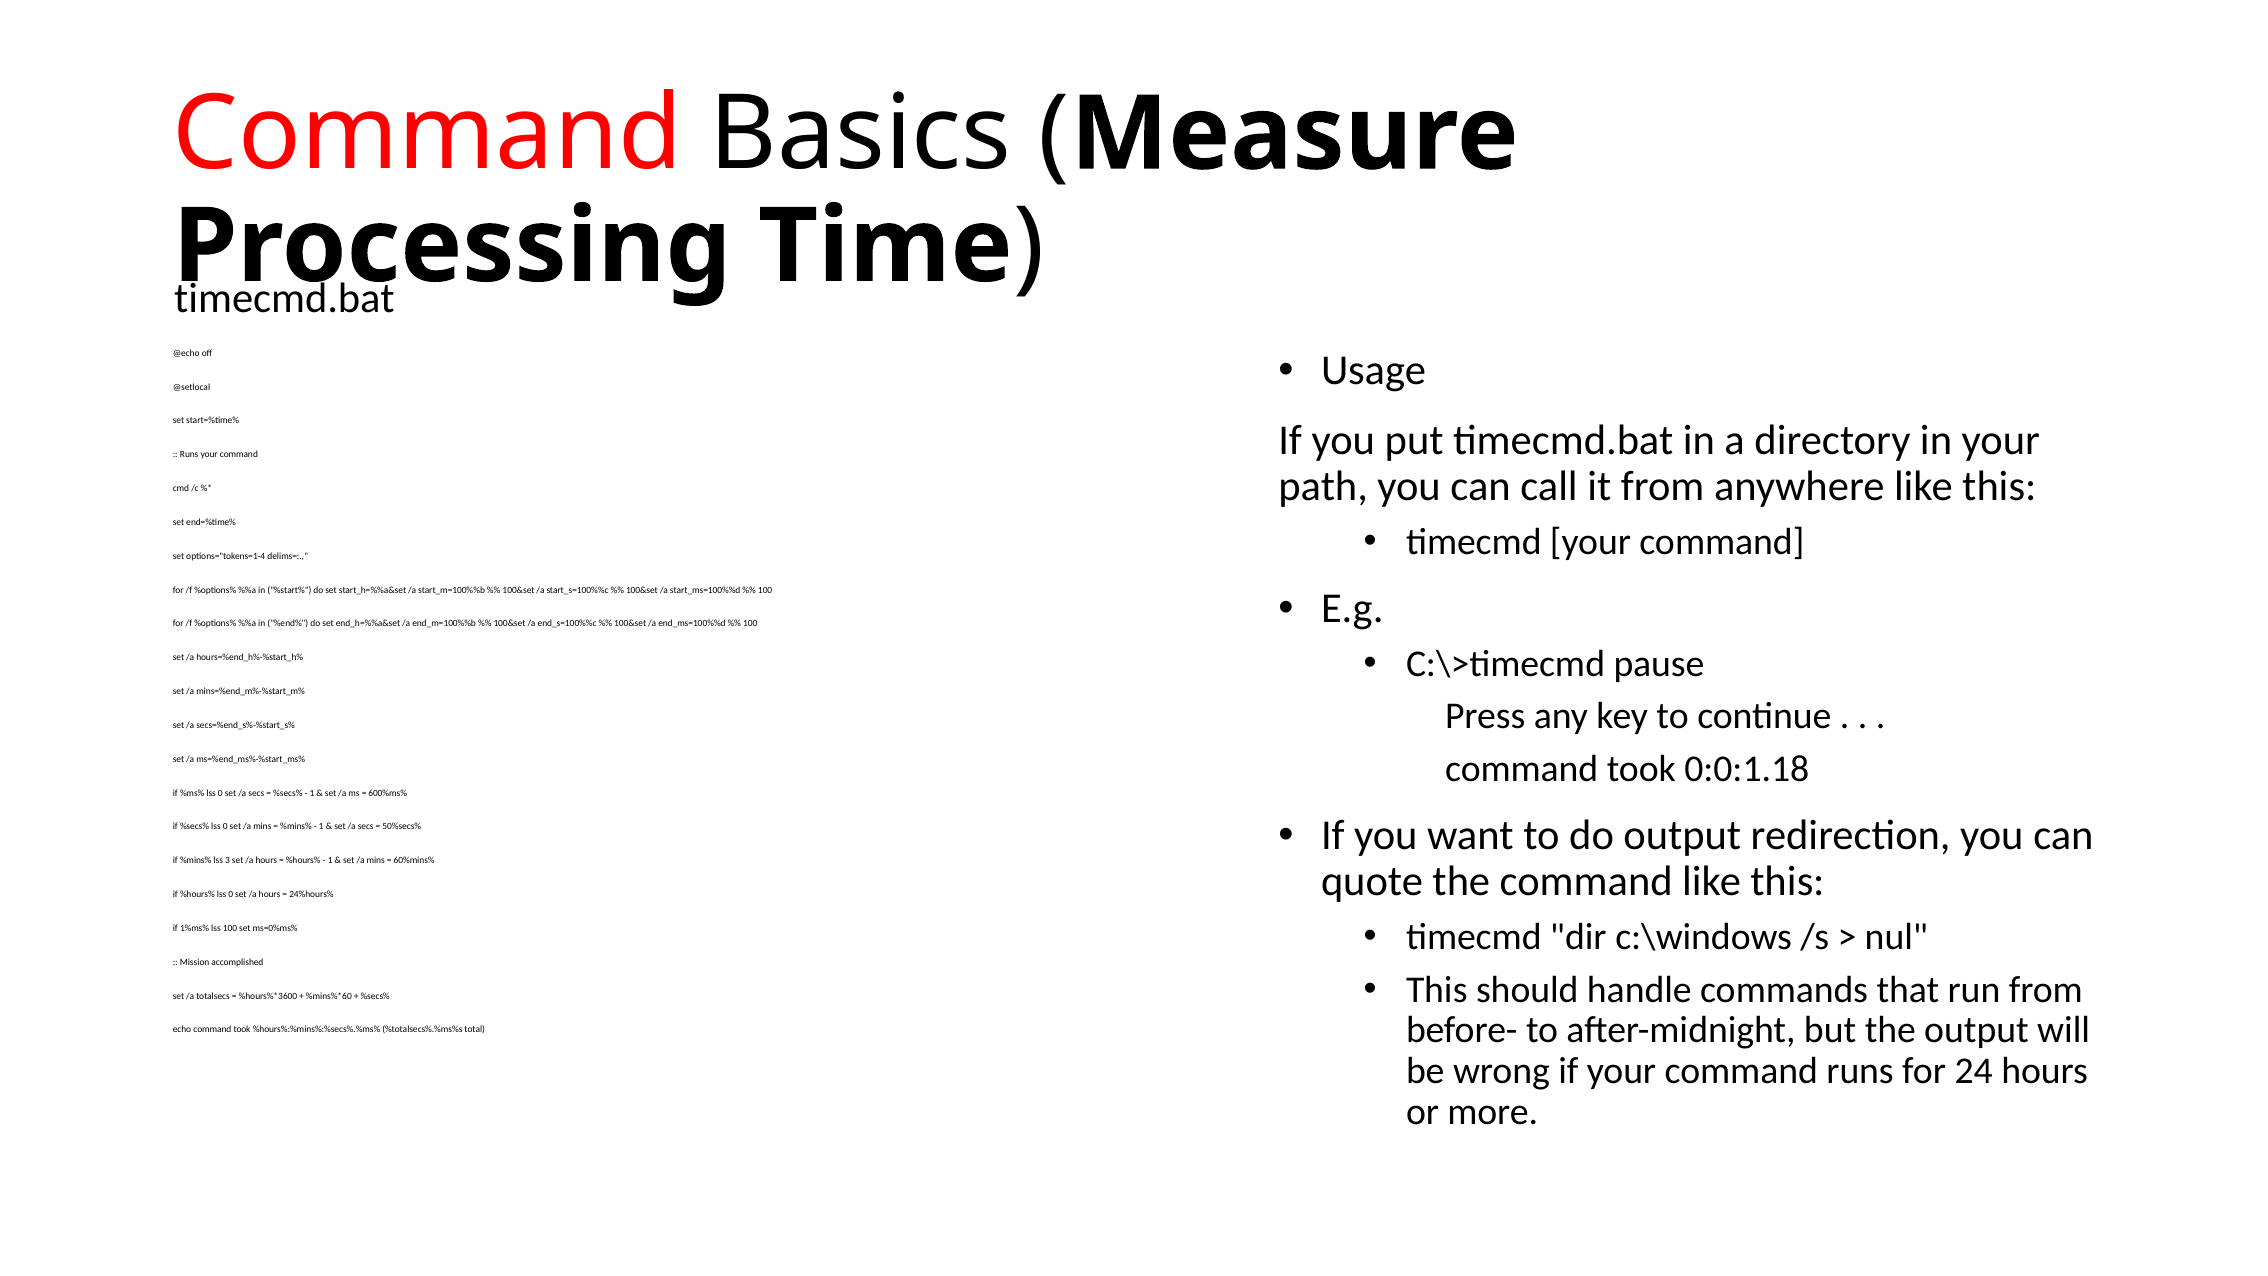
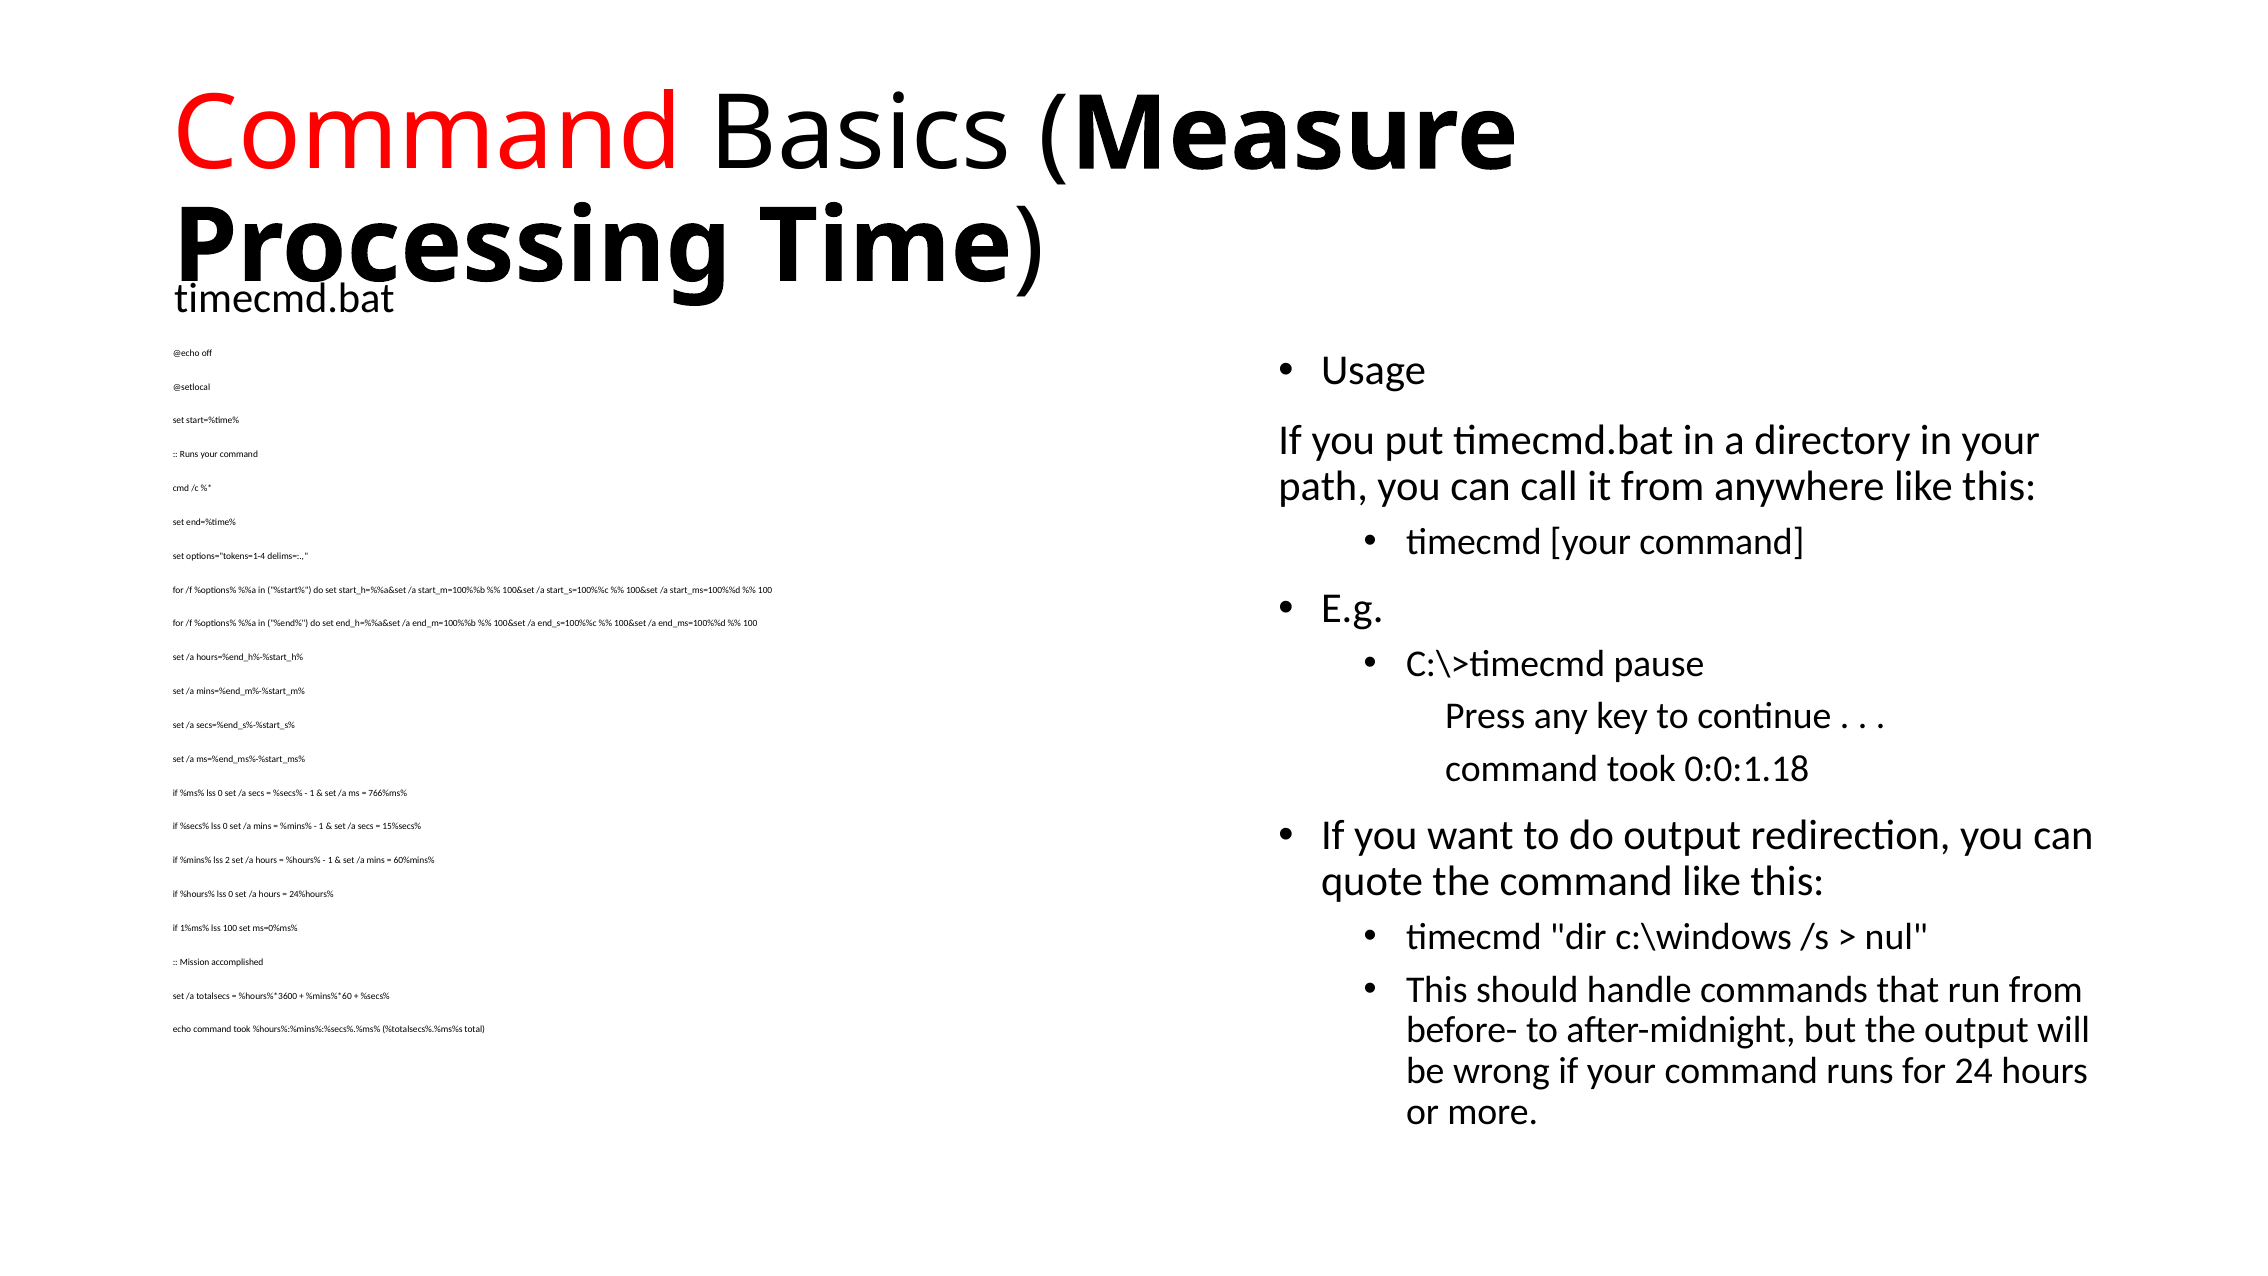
600%ms%: 600%ms% -> 766%ms%
50%secs%: 50%secs% -> 15%secs%
3: 3 -> 2
